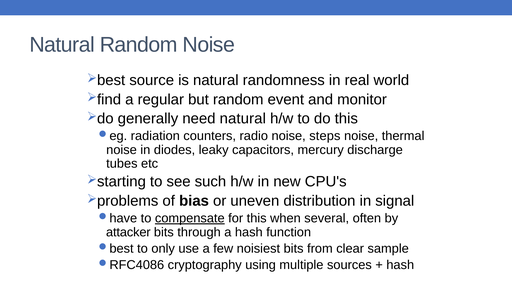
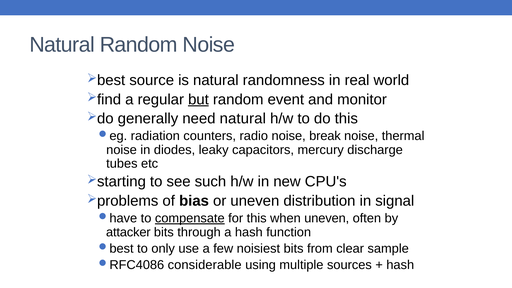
but underline: none -> present
steps: steps -> break
when several: several -> uneven
cryptography: cryptography -> considerable
